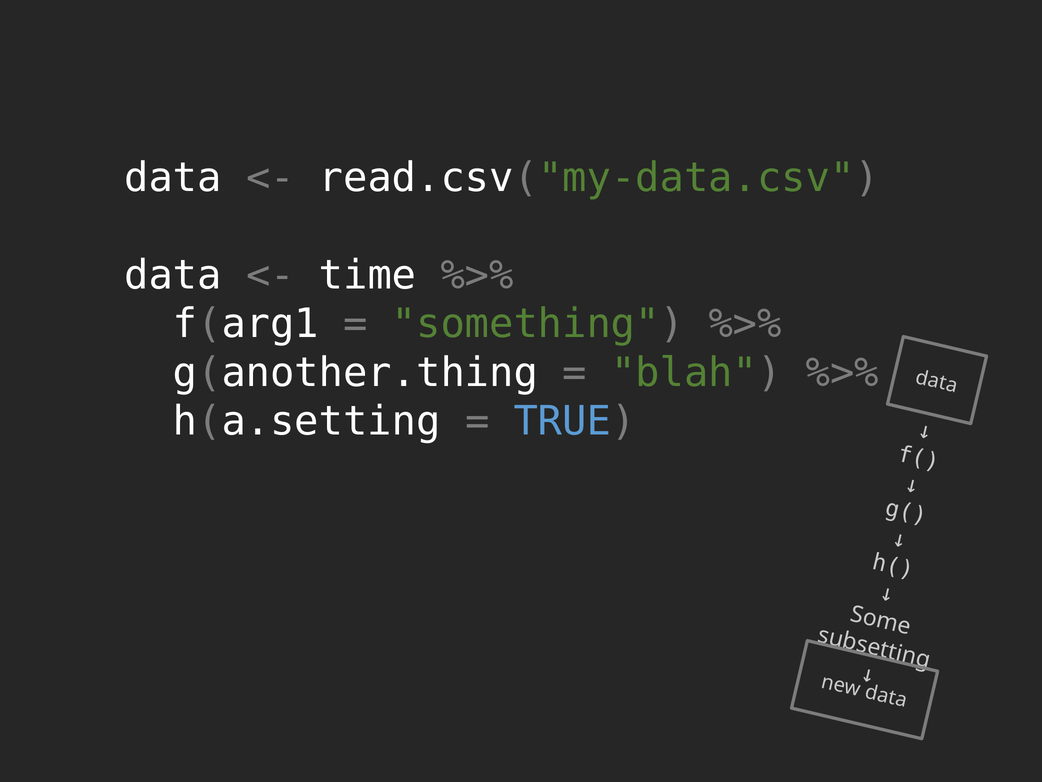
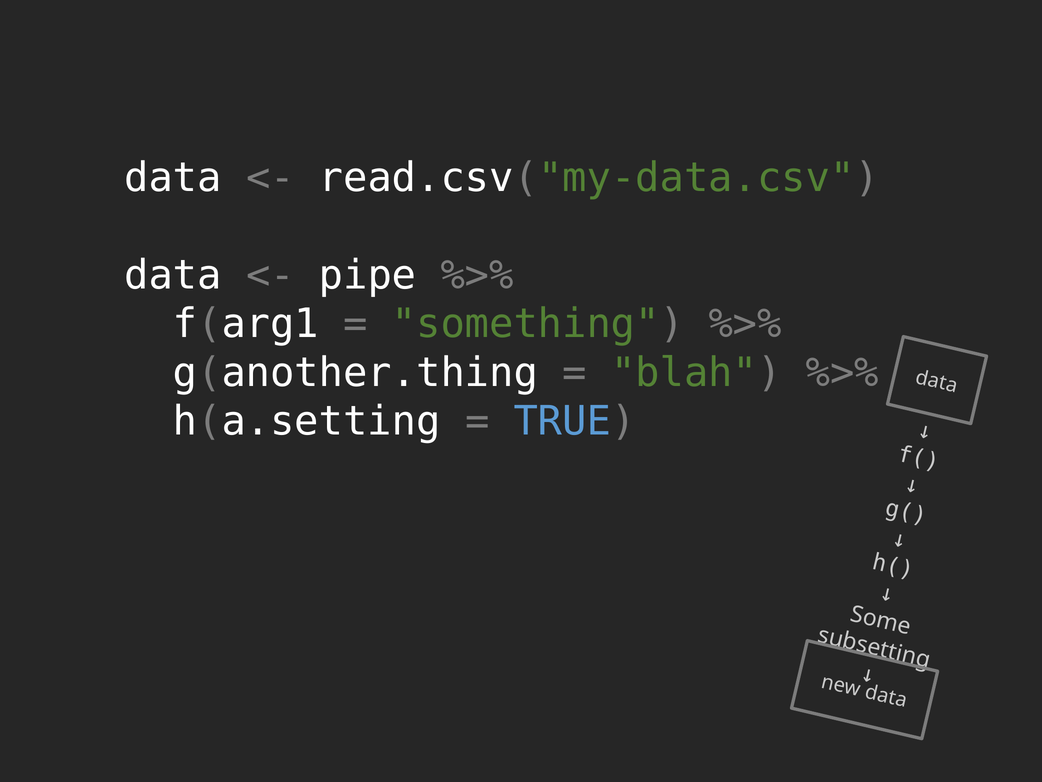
time: time -> pipe
